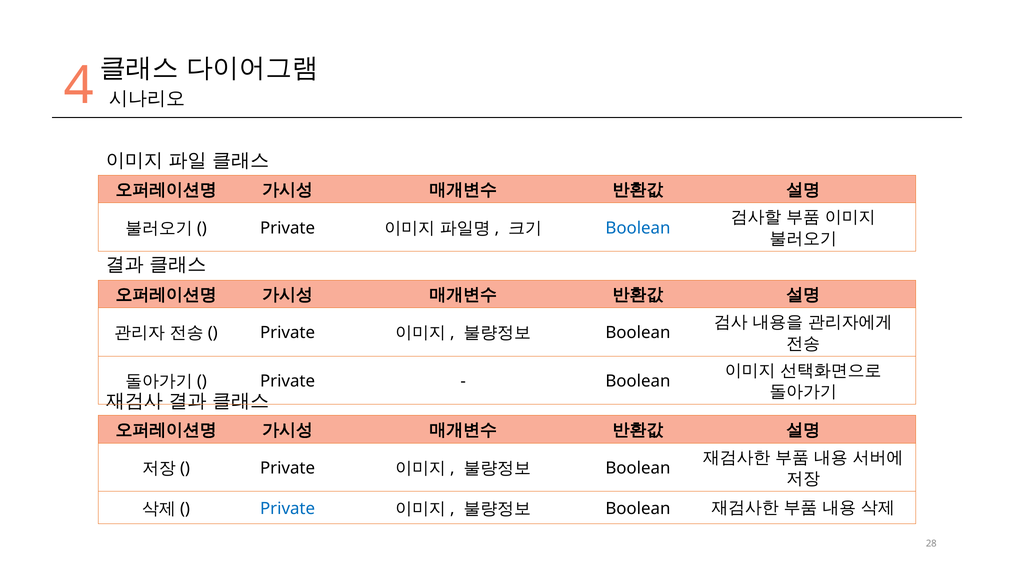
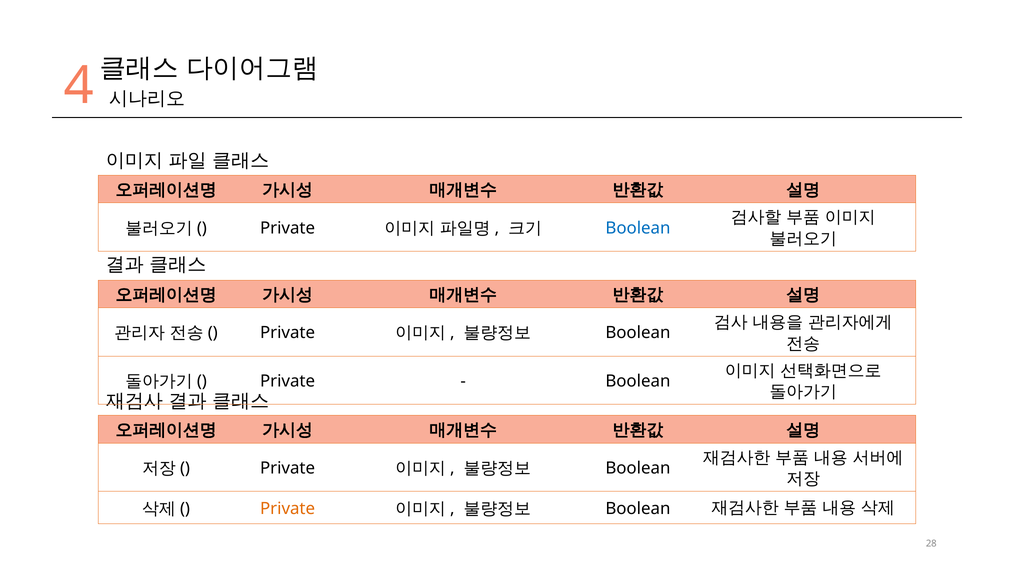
Private at (288, 509) colour: blue -> orange
